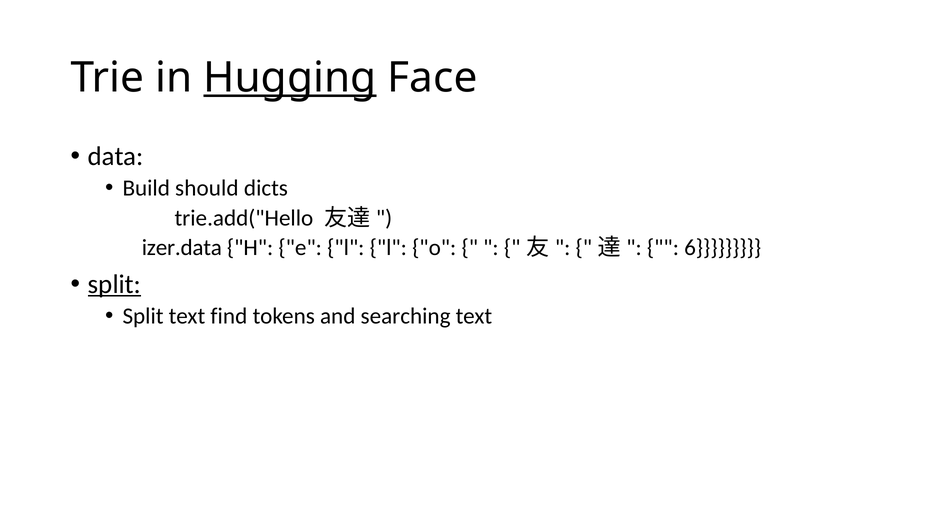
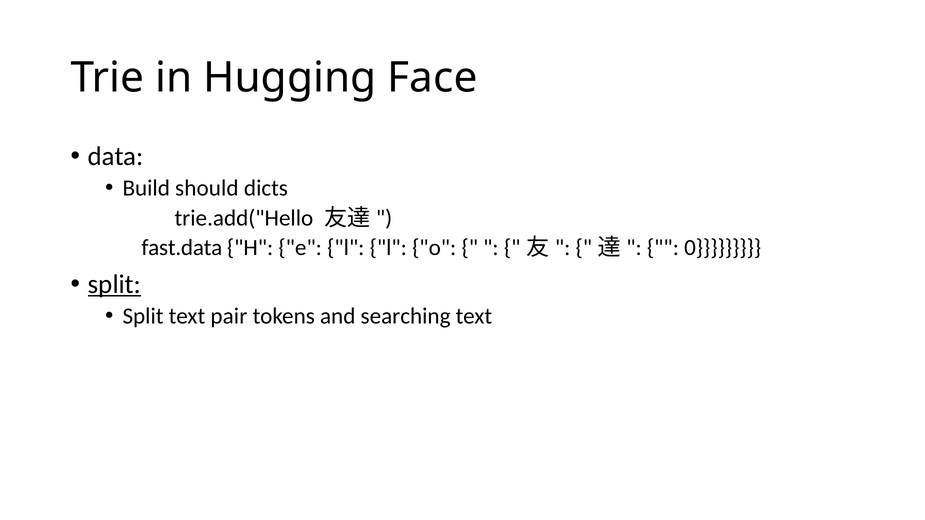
Hugging underline: present -> none
izer.data: izer.data -> fast.data
6: 6 -> 0
find: find -> pair
